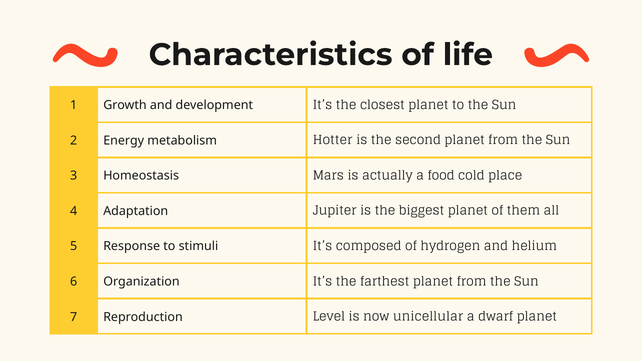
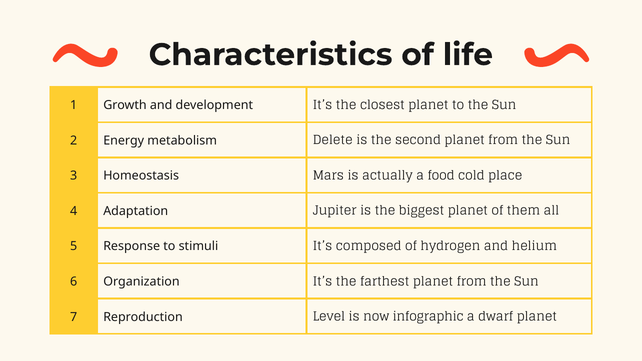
Hotter: Hotter -> Delete
unicellular: unicellular -> infographic
